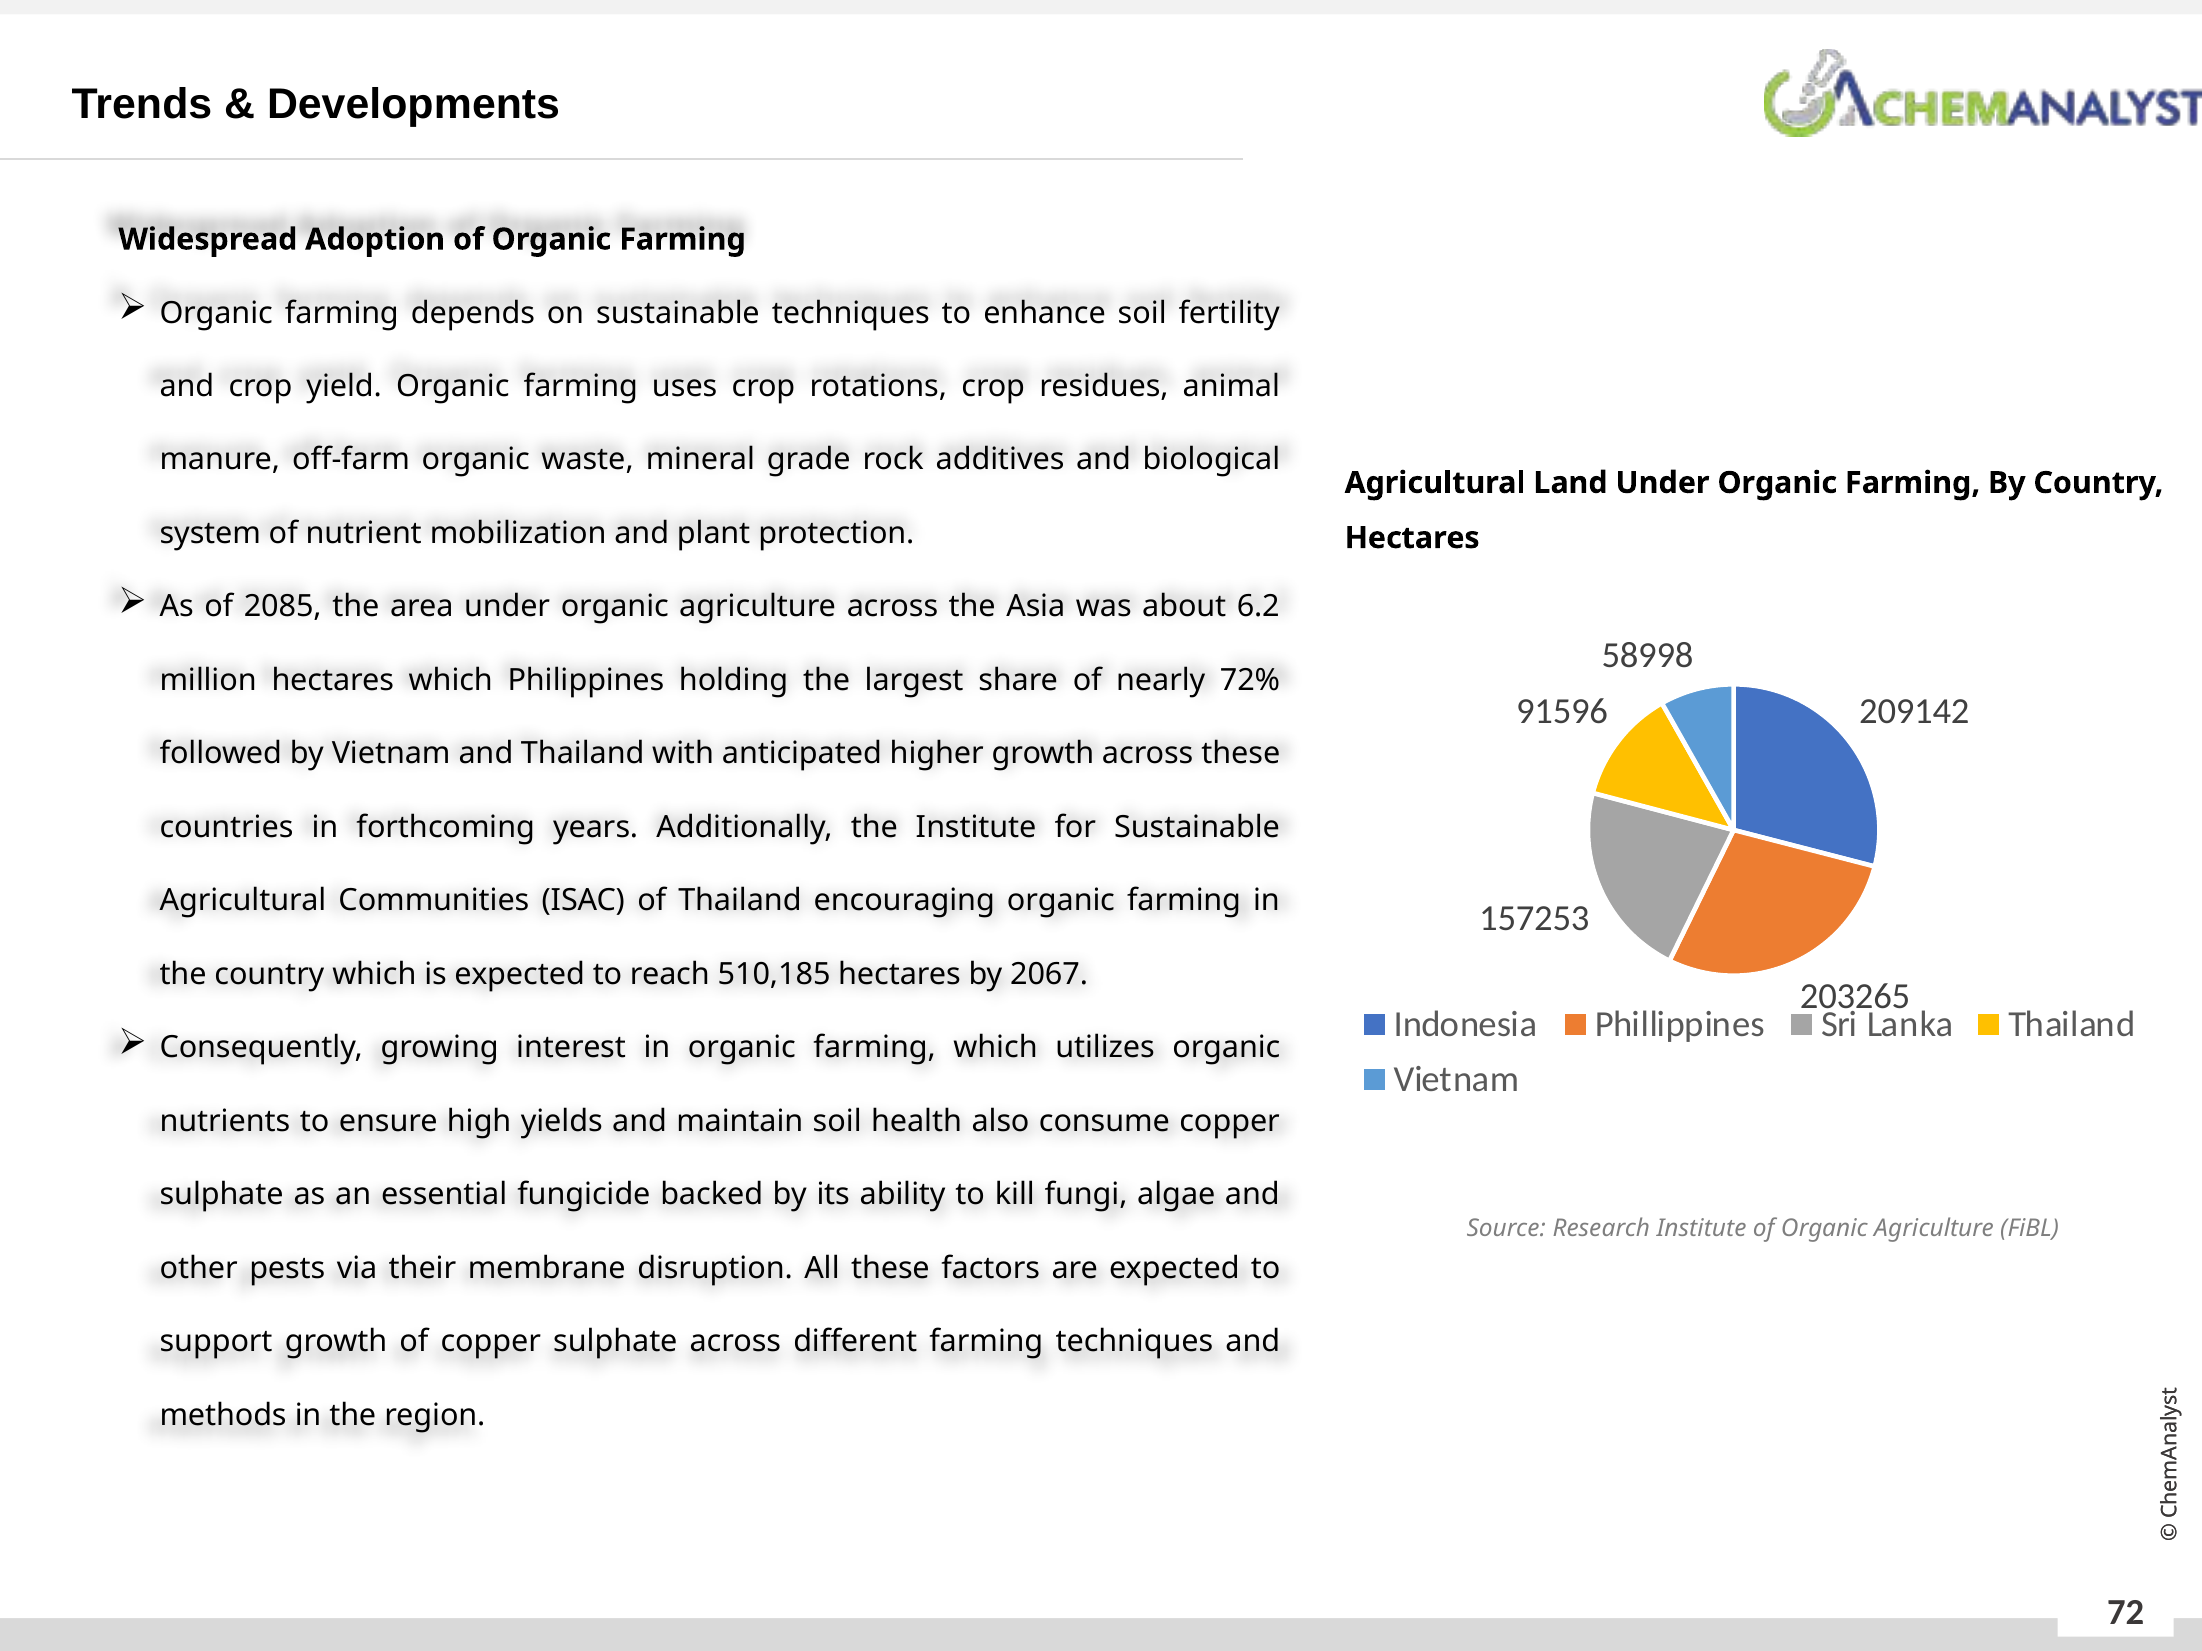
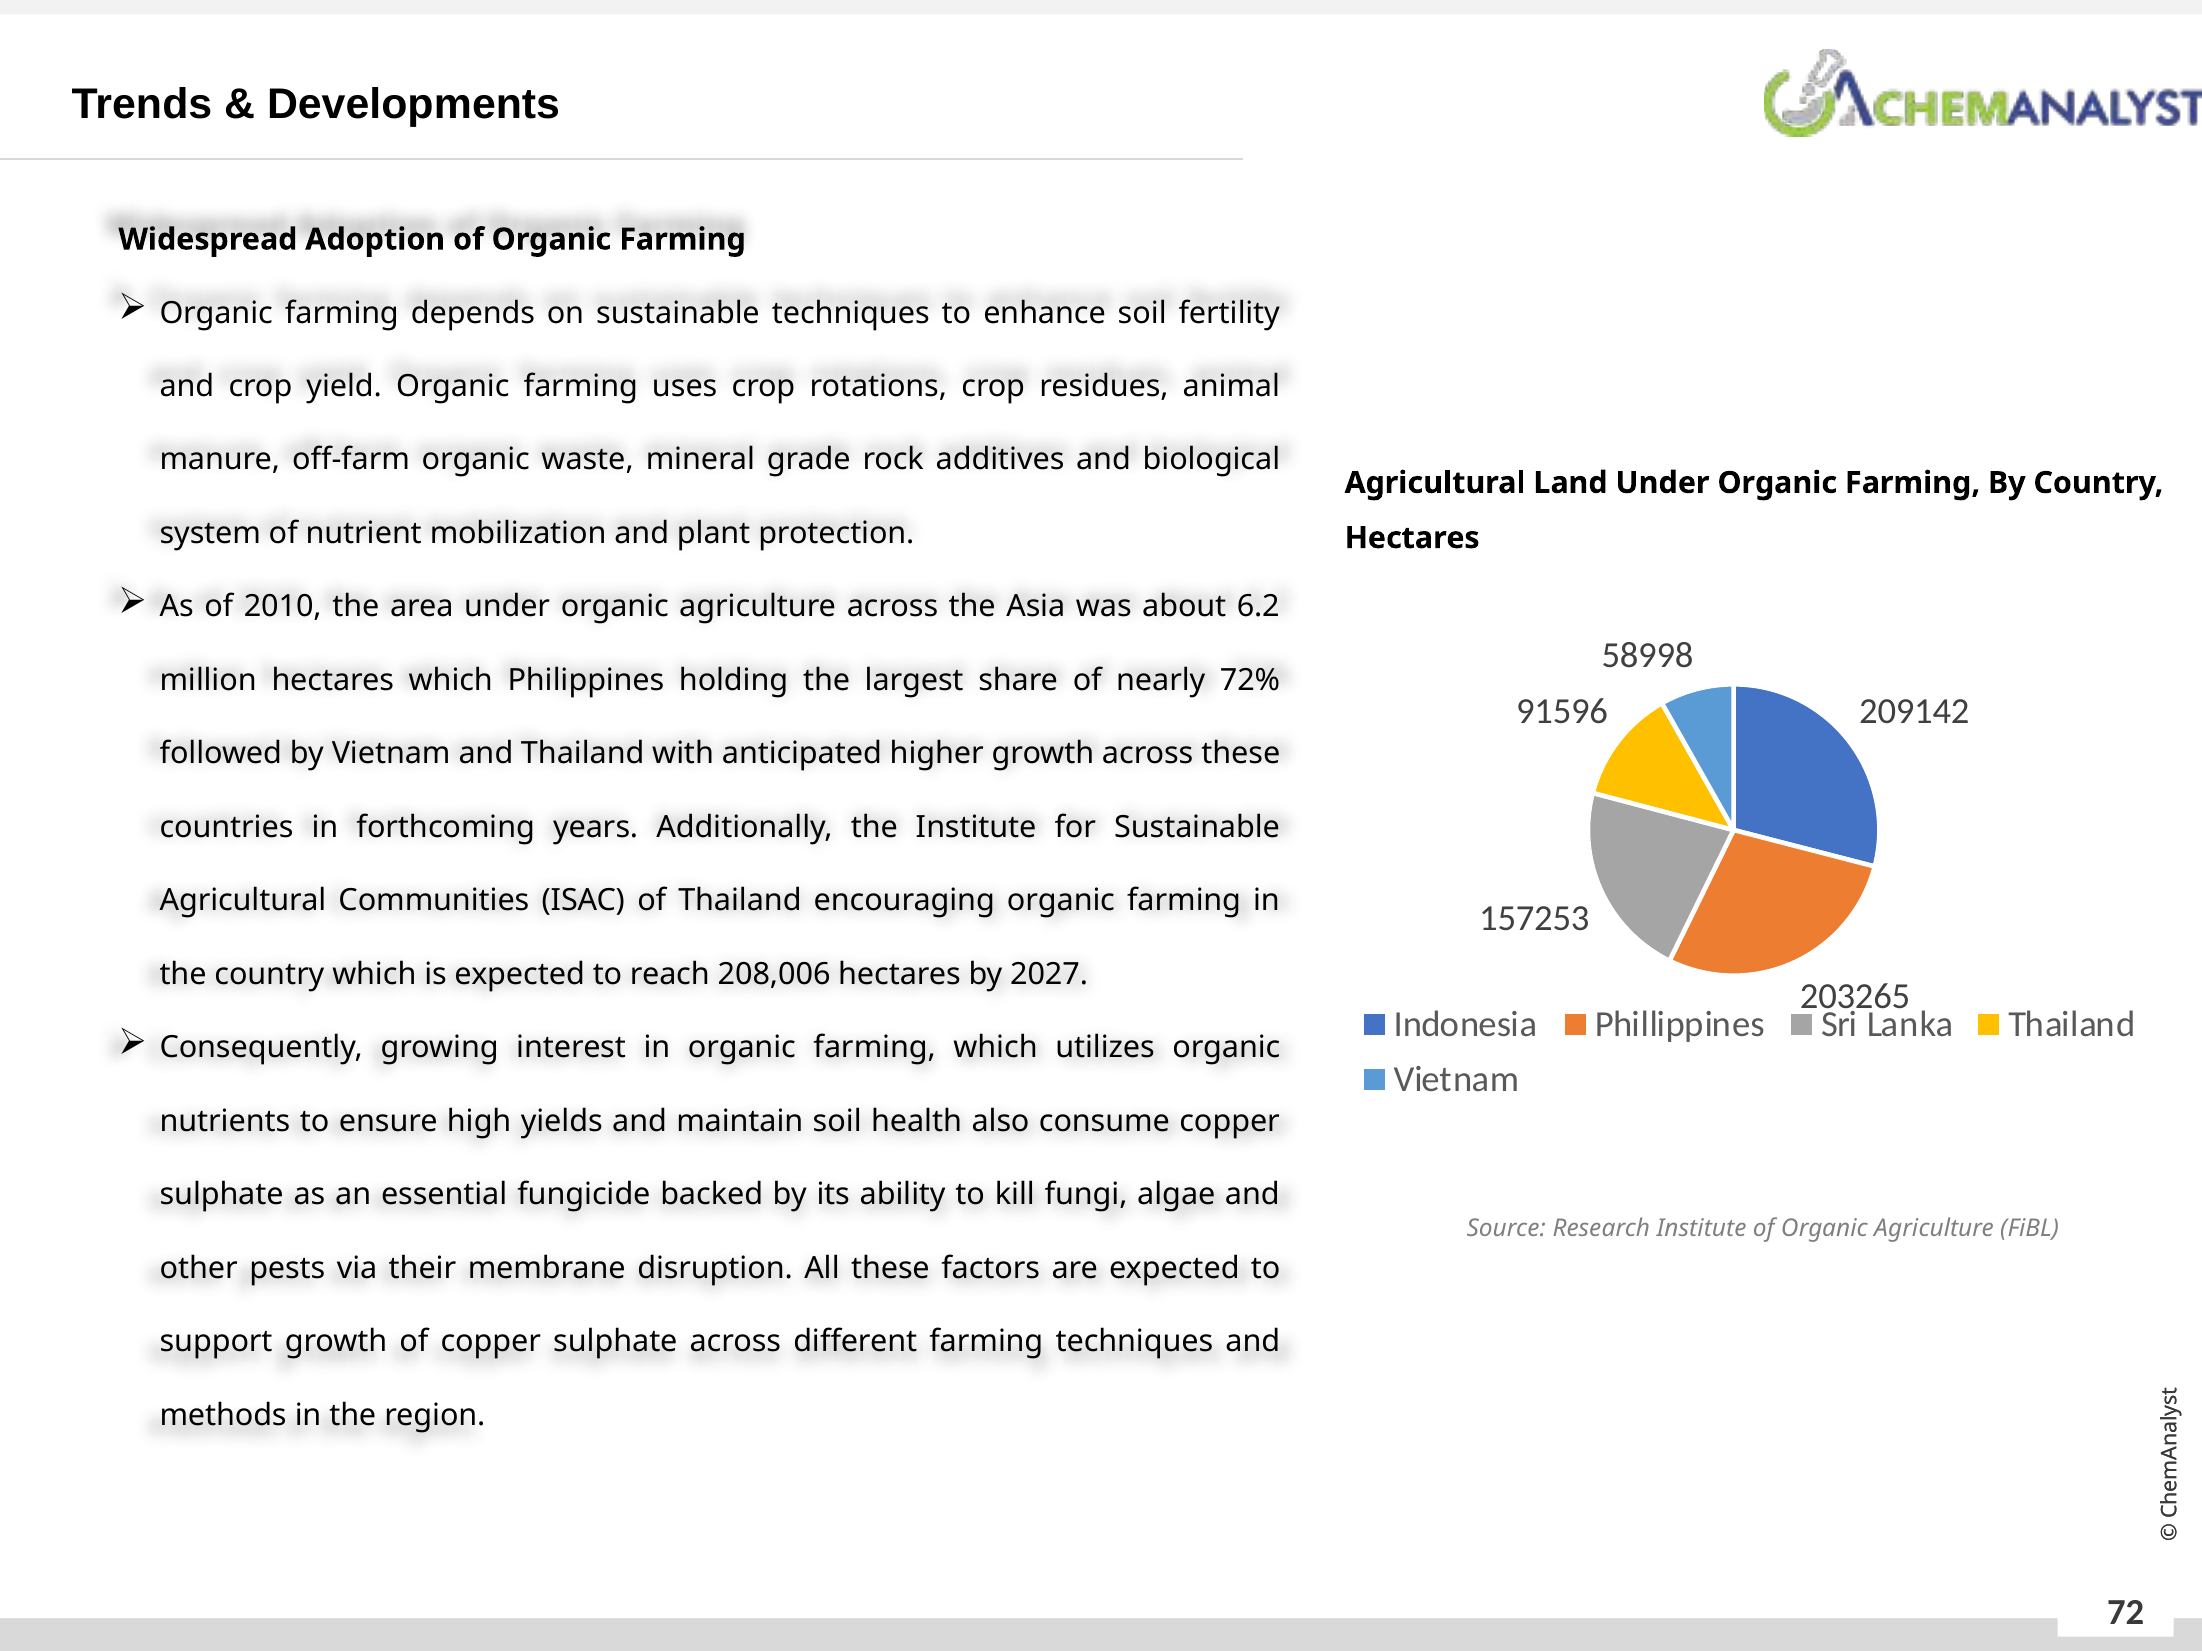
2085: 2085 -> 2010
510,185: 510,185 -> 208,006
2067: 2067 -> 2027
